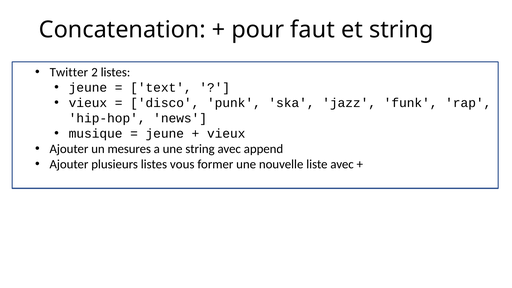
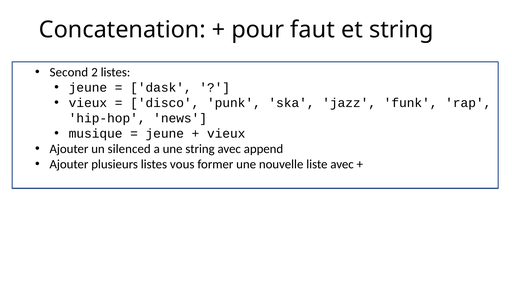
Twitter: Twitter -> Second
text: text -> dask
mesures: mesures -> silenced
